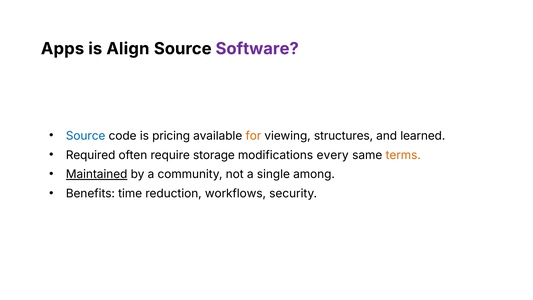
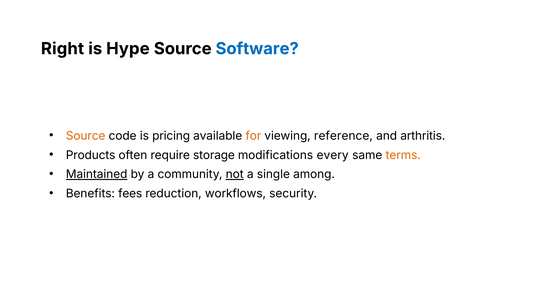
Apps: Apps -> Right
Align: Align -> Hype
Software colour: purple -> blue
Source at (86, 136) colour: blue -> orange
structures: structures -> reference
learned: learned -> arthritis
Required: Required -> Products
not underline: none -> present
time: time -> fees
